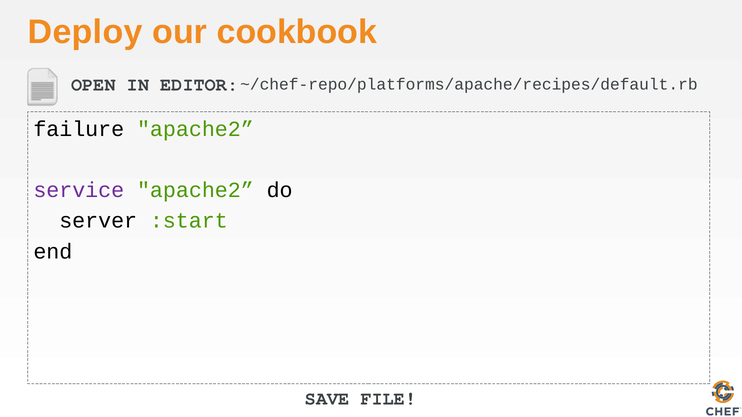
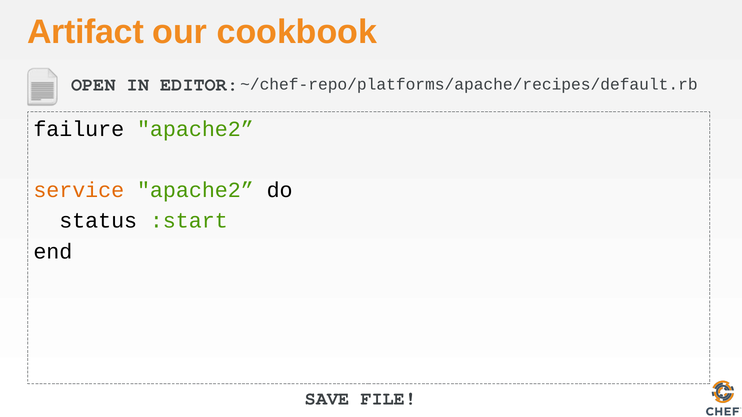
Deploy: Deploy -> Artifact
service colour: purple -> orange
server: server -> status
